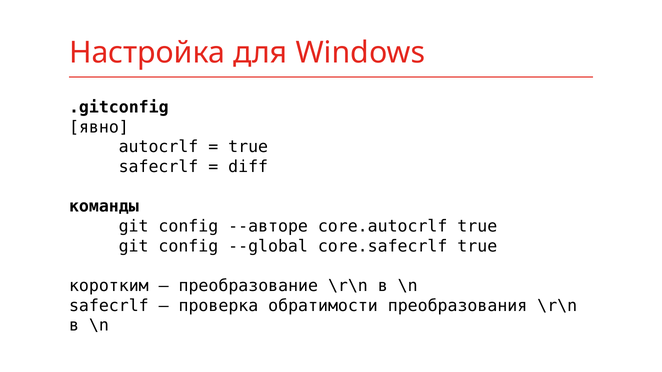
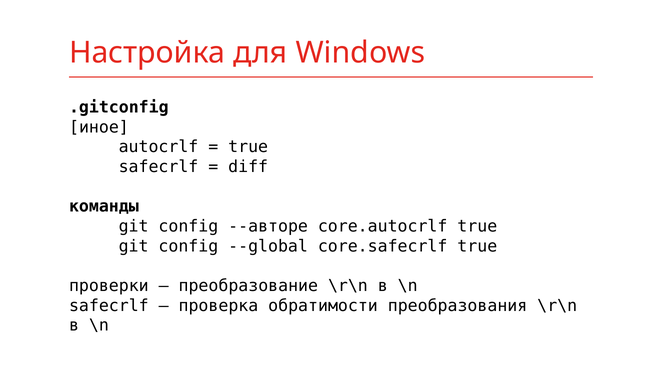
явно: явно -> иное
коротким: коротким -> проверки
